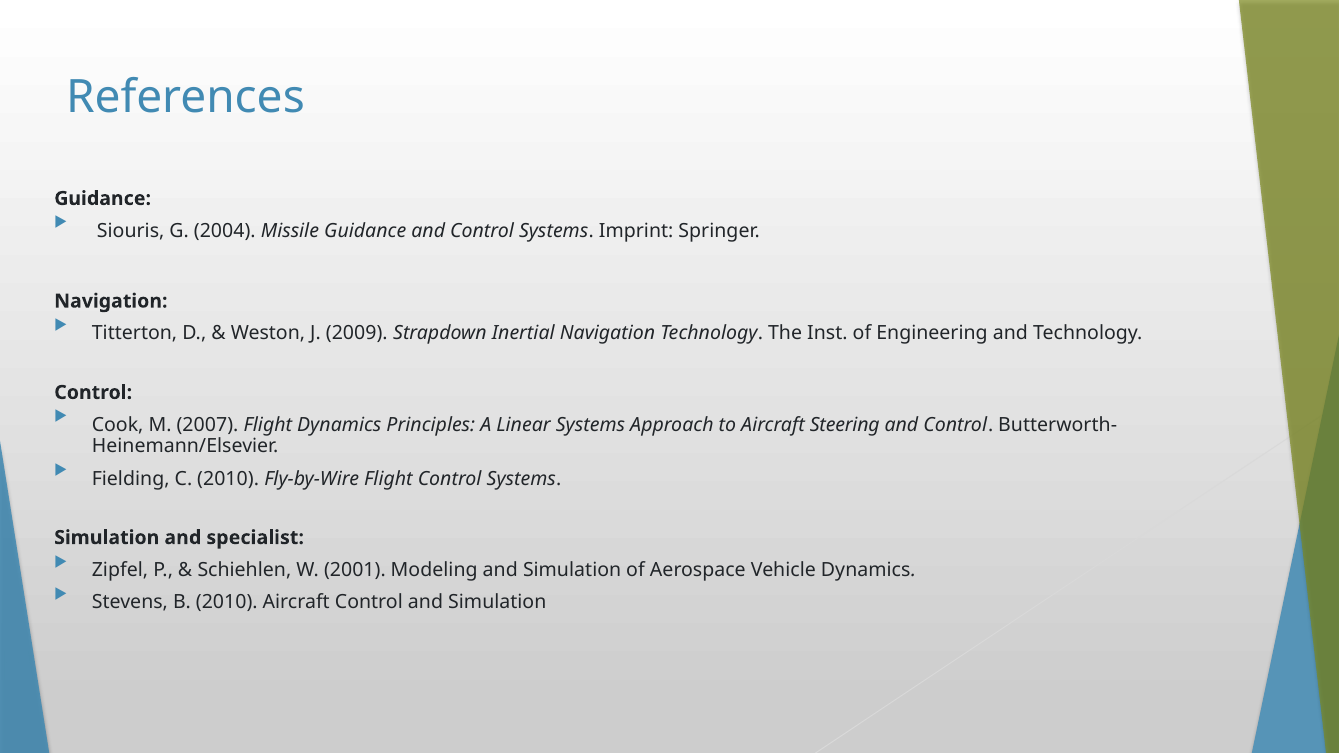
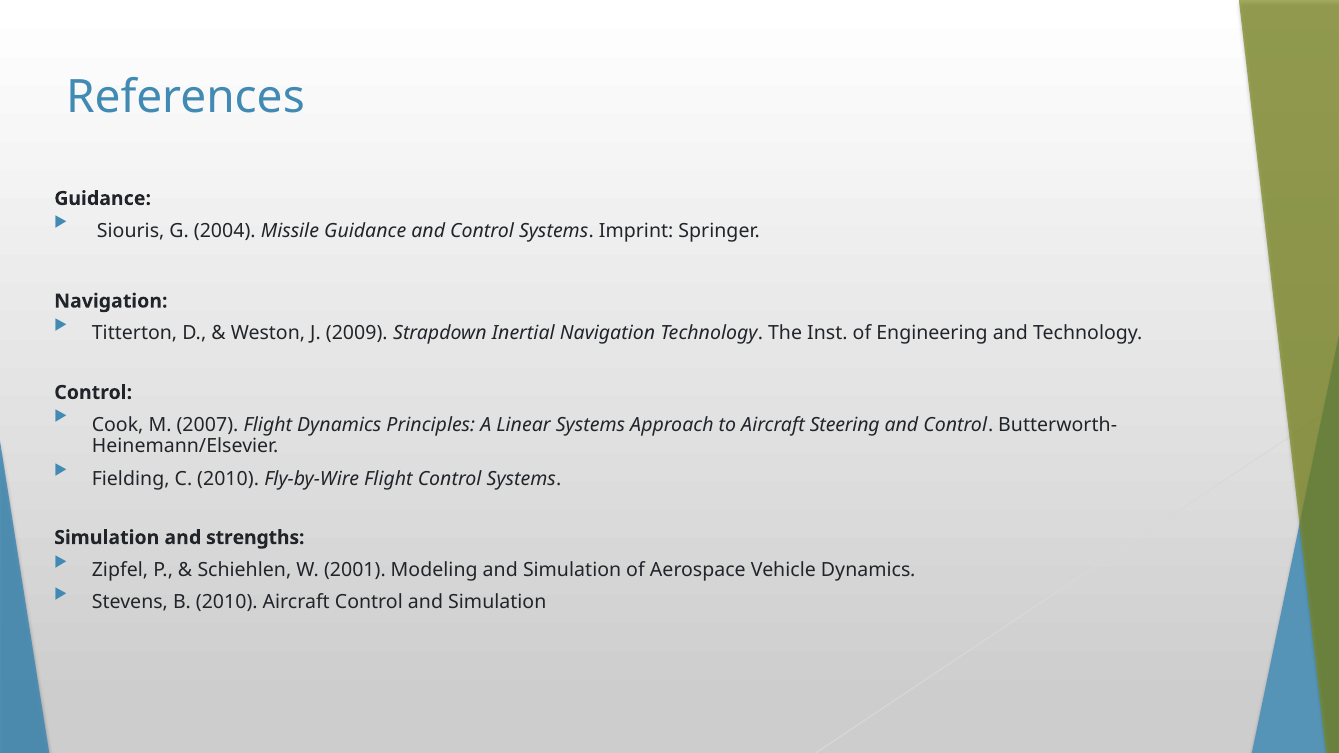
specialist: specialist -> strengths
